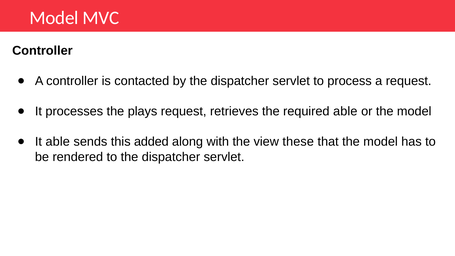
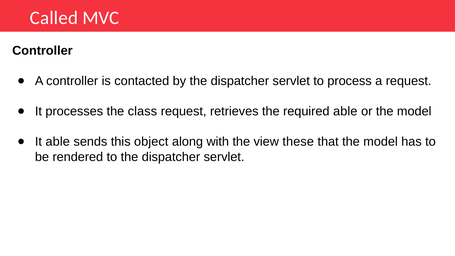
Model at (54, 18): Model -> Called
plays: plays -> class
added: added -> object
